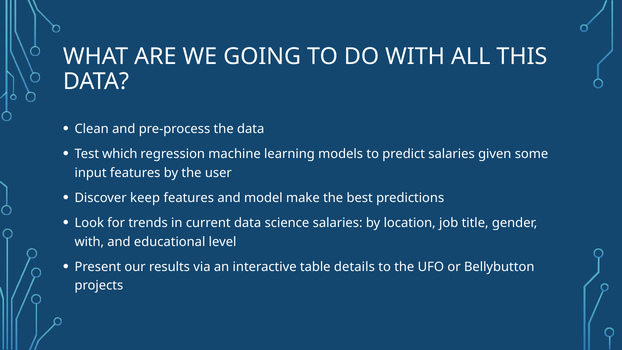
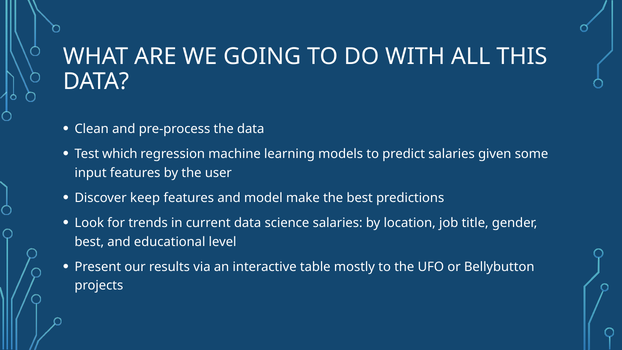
with at (89, 242): with -> best
details: details -> mostly
